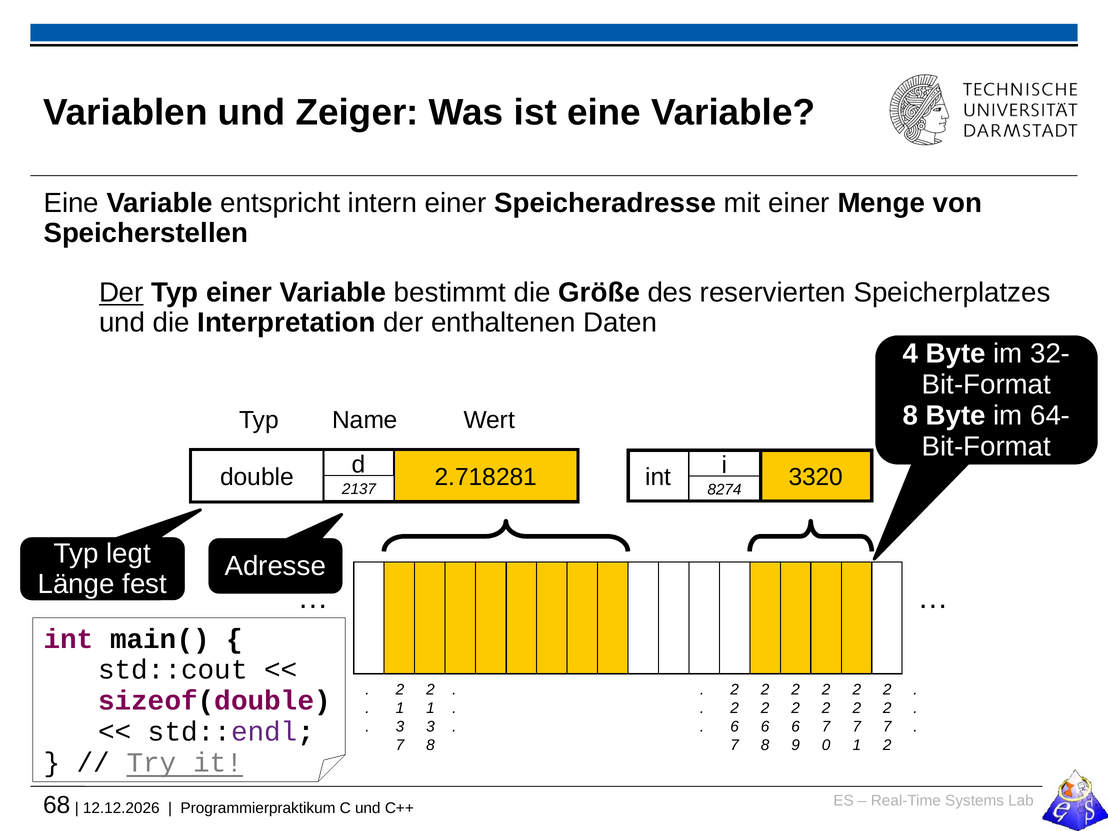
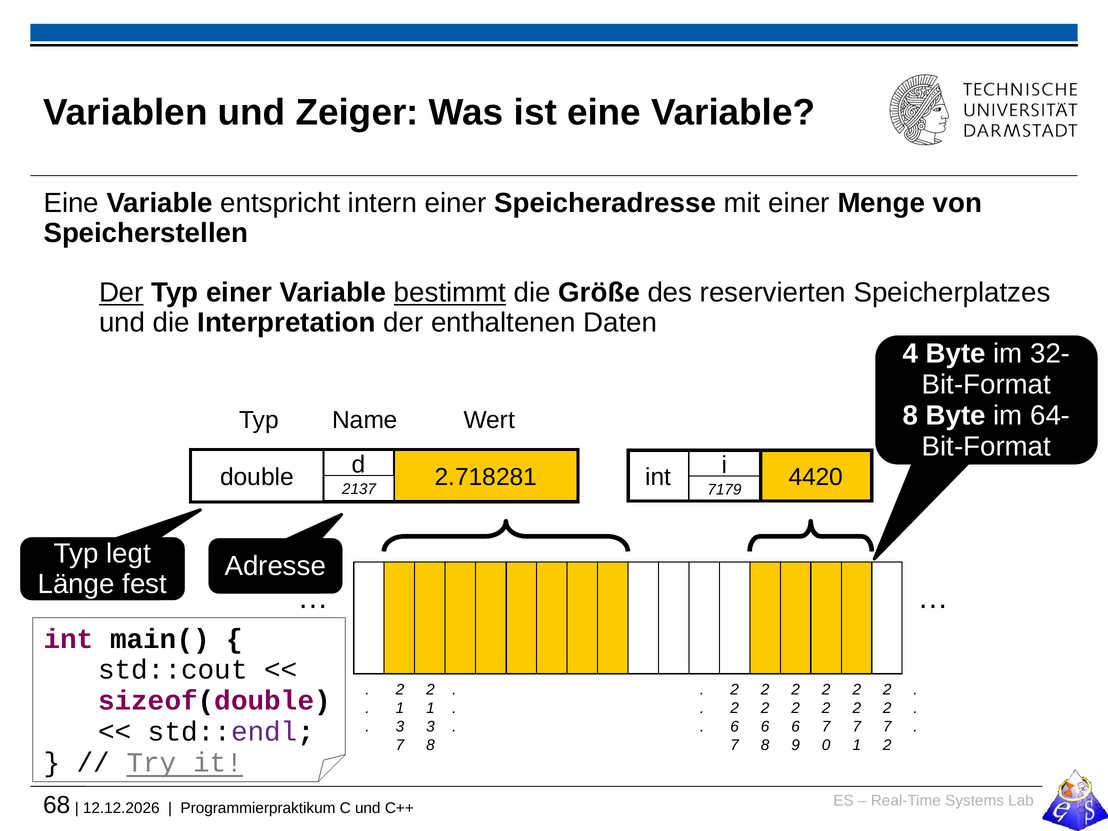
bestimmt underline: none -> present
3320: 3320 -> 4420
8274: 8274 -> 7179
